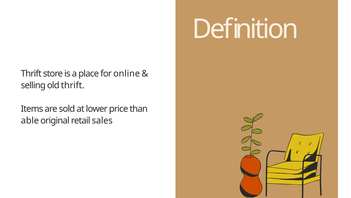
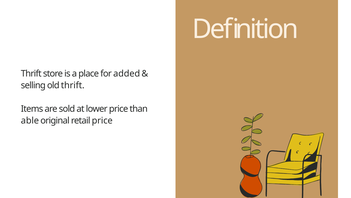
online: online -> added
retail sales: sales -> price
